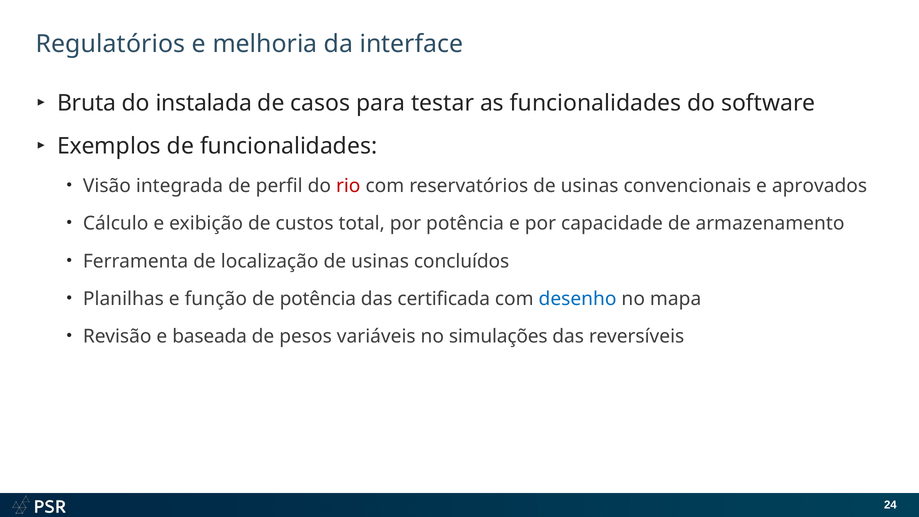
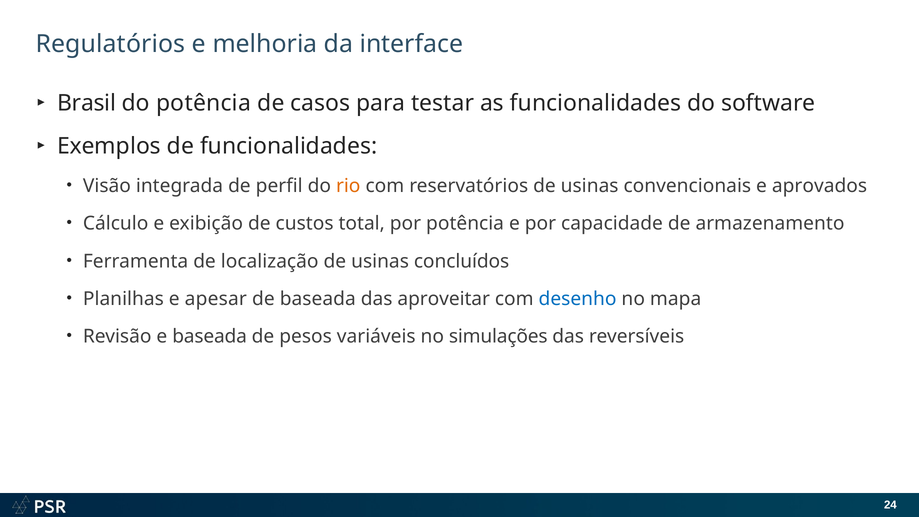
Bruta: Bruta -> Brasil
do instalada: instalada -> potência
rio colour: red -> orange
função: função -> apesar
de potência: potência -> baseada
certificada: certificada -> aproveitar
